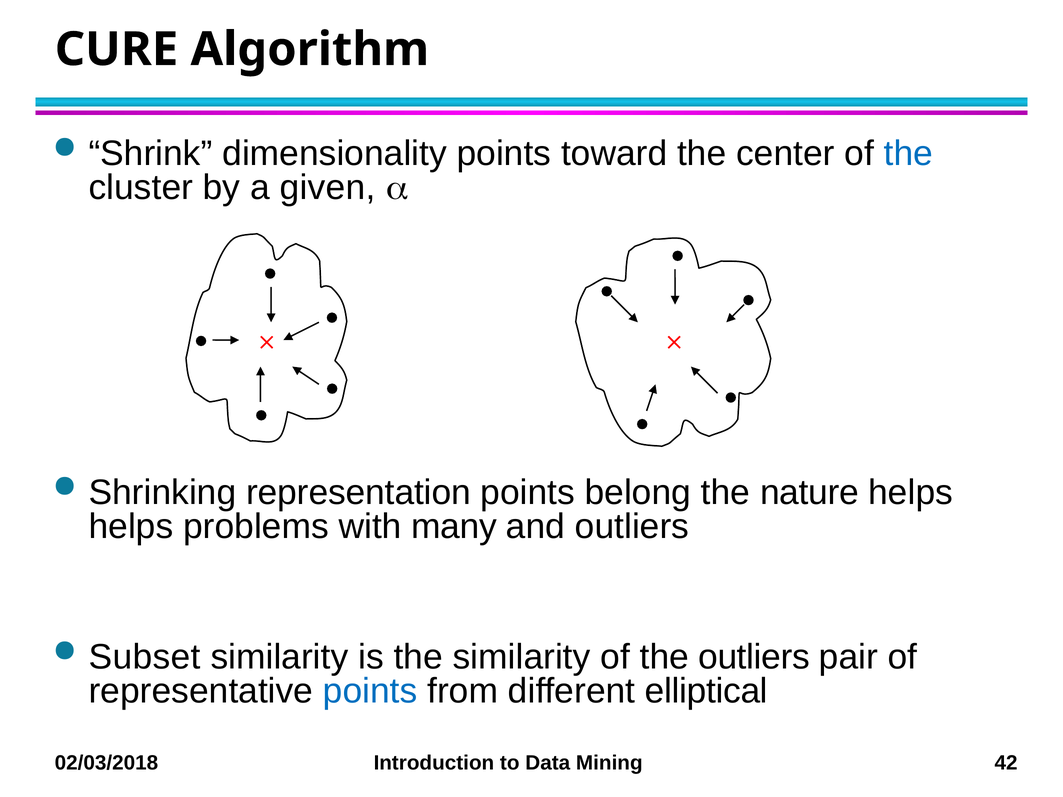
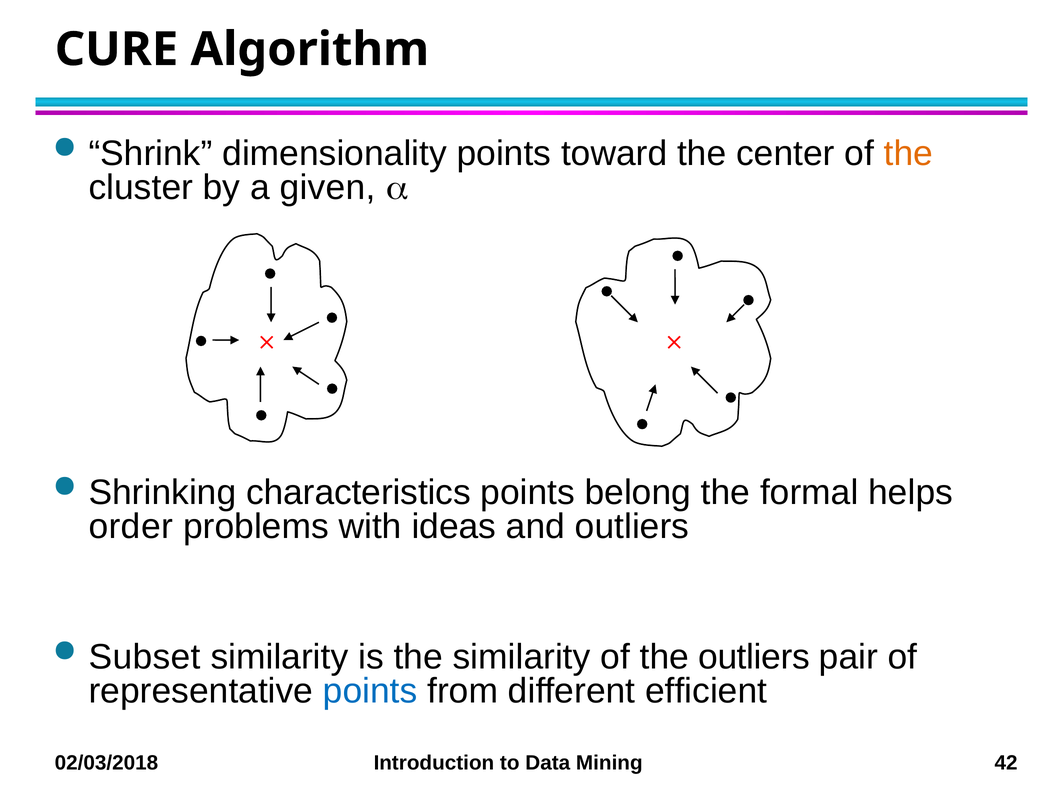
the at (908, 154) colour: blue -> orange
representation: representation -> characteristics
nature: nature -> formal
helps at (131, 527): helps -> order
many: many -> ideas
elliptical: elliptical -> efficient
